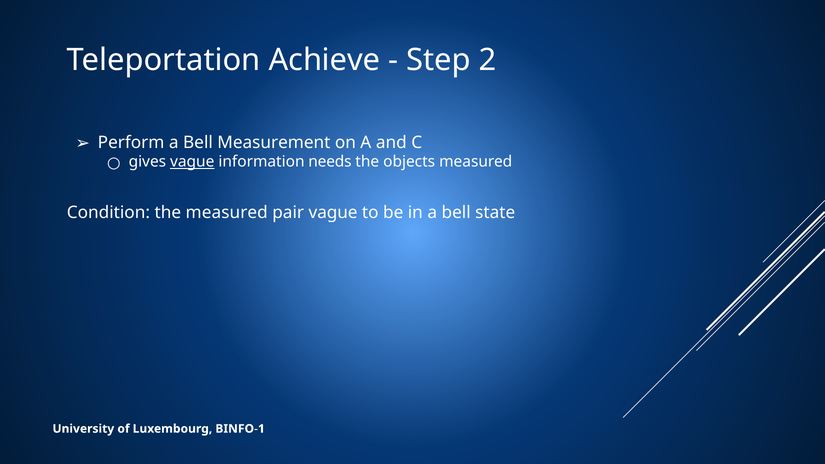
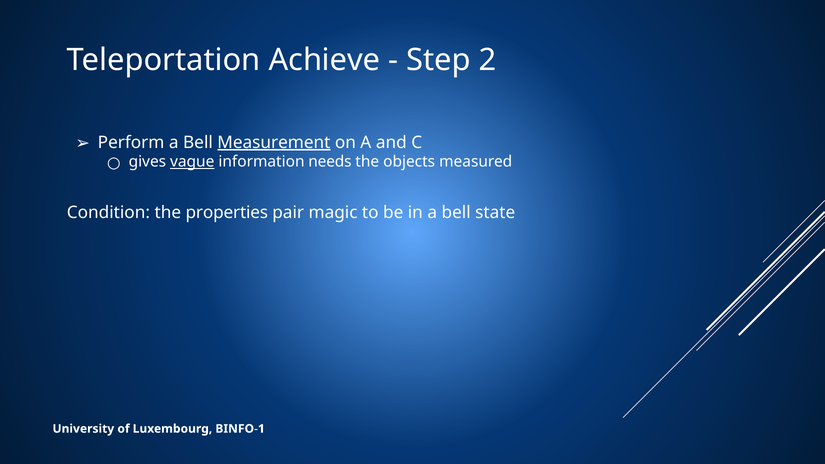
Measurement underline: none -> present
the measured: measured -> properties
pair vague: vague -> magic
